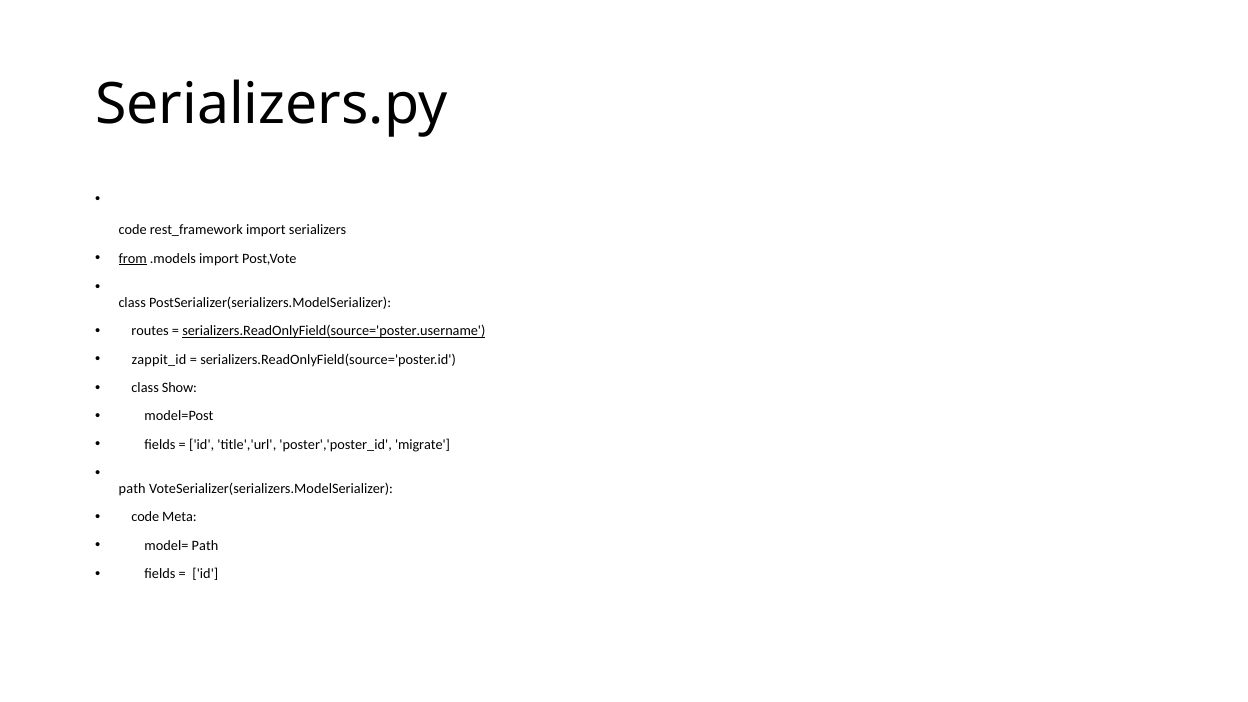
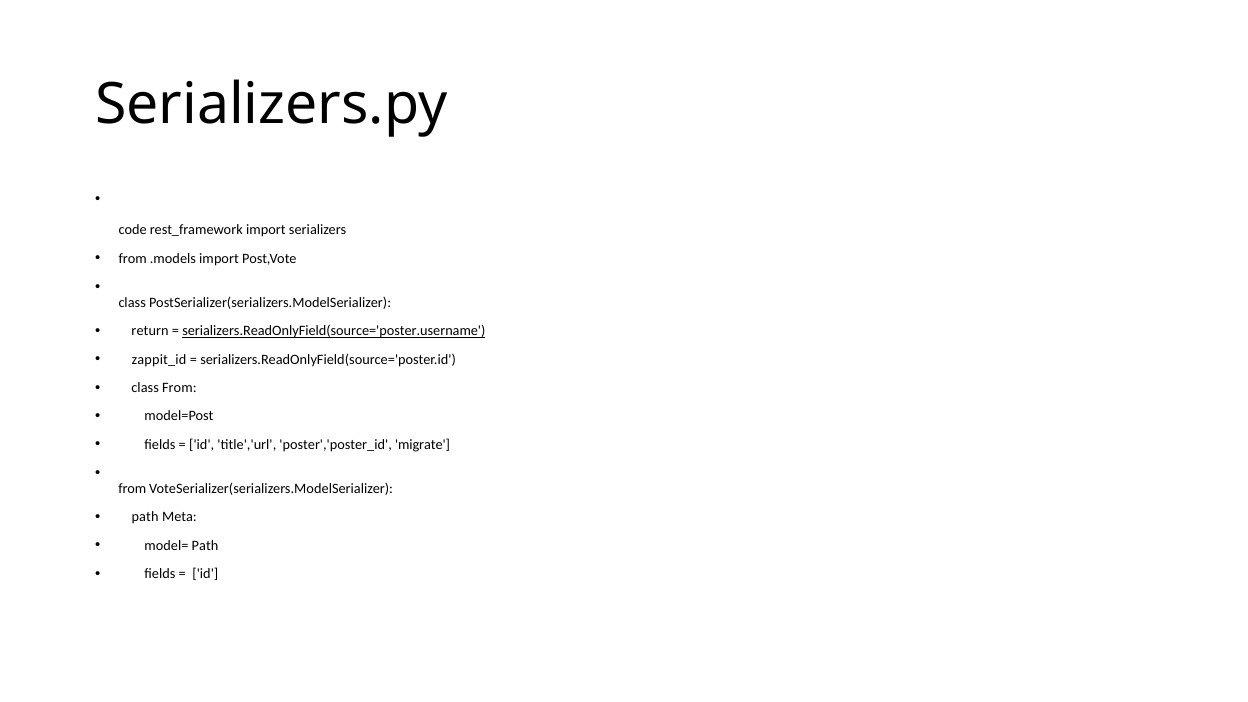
from at (133, 259) underline: present -> none
routes: routes -> return
class Show: Show -> From
path at (132, 489): path -> from
code at (145, 517): code -> path
